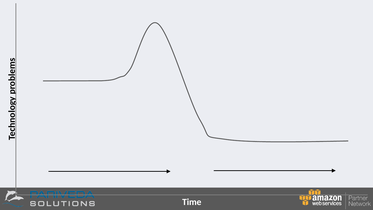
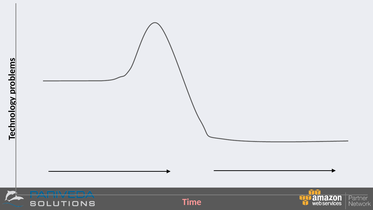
Time colour: white -> pink
